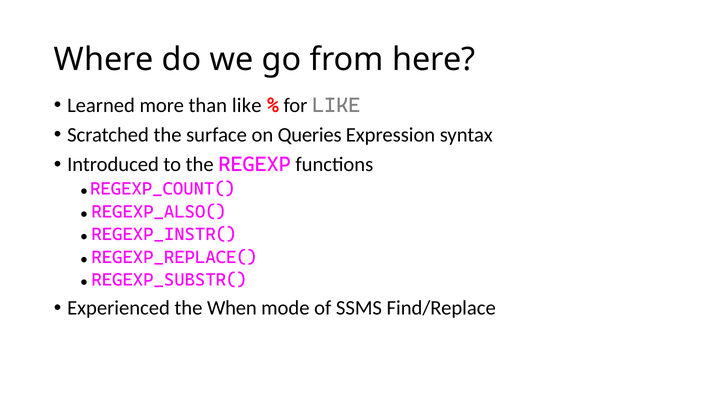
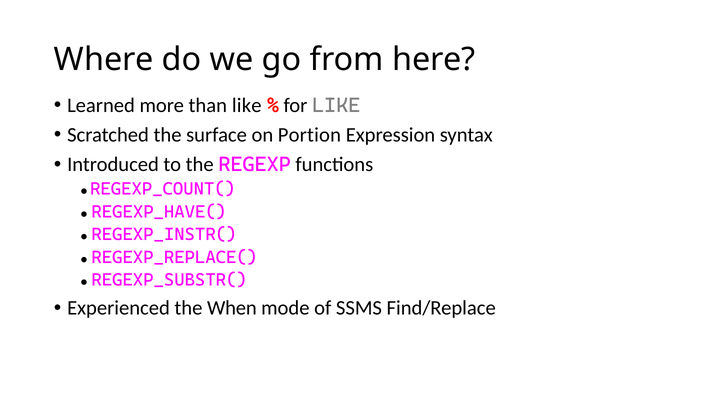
Queries: Queries -> Portion
REGEXP_ALSO(: REGEXP_ALSO( -> REGEXP_HAVE(
